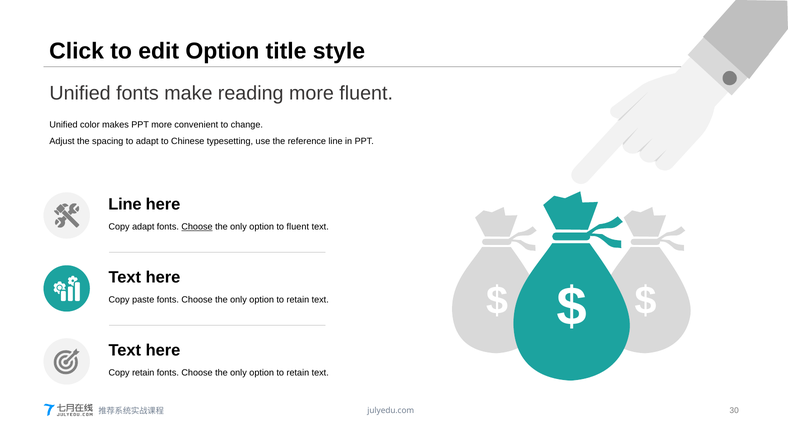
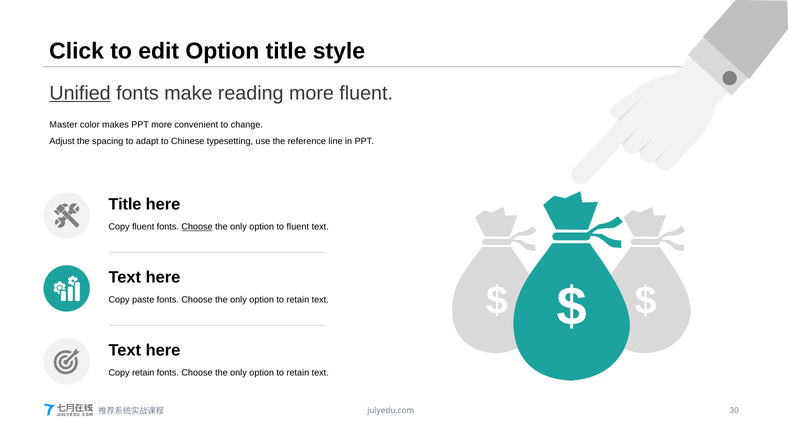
Unified at (80, 93) underline: none -> present
Unified at (63, 125): Unified -> Master
Line at (125, 205): Line -> Title
Copy adapt: adapt -> fluent
